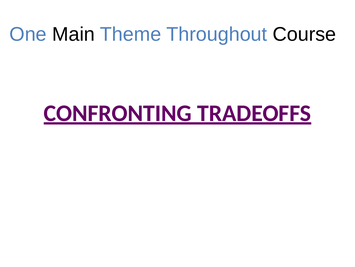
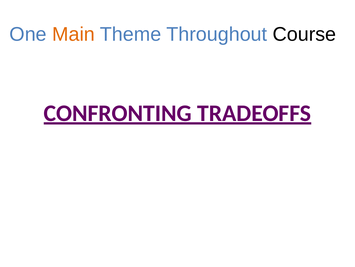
Main colour: black -> orange
